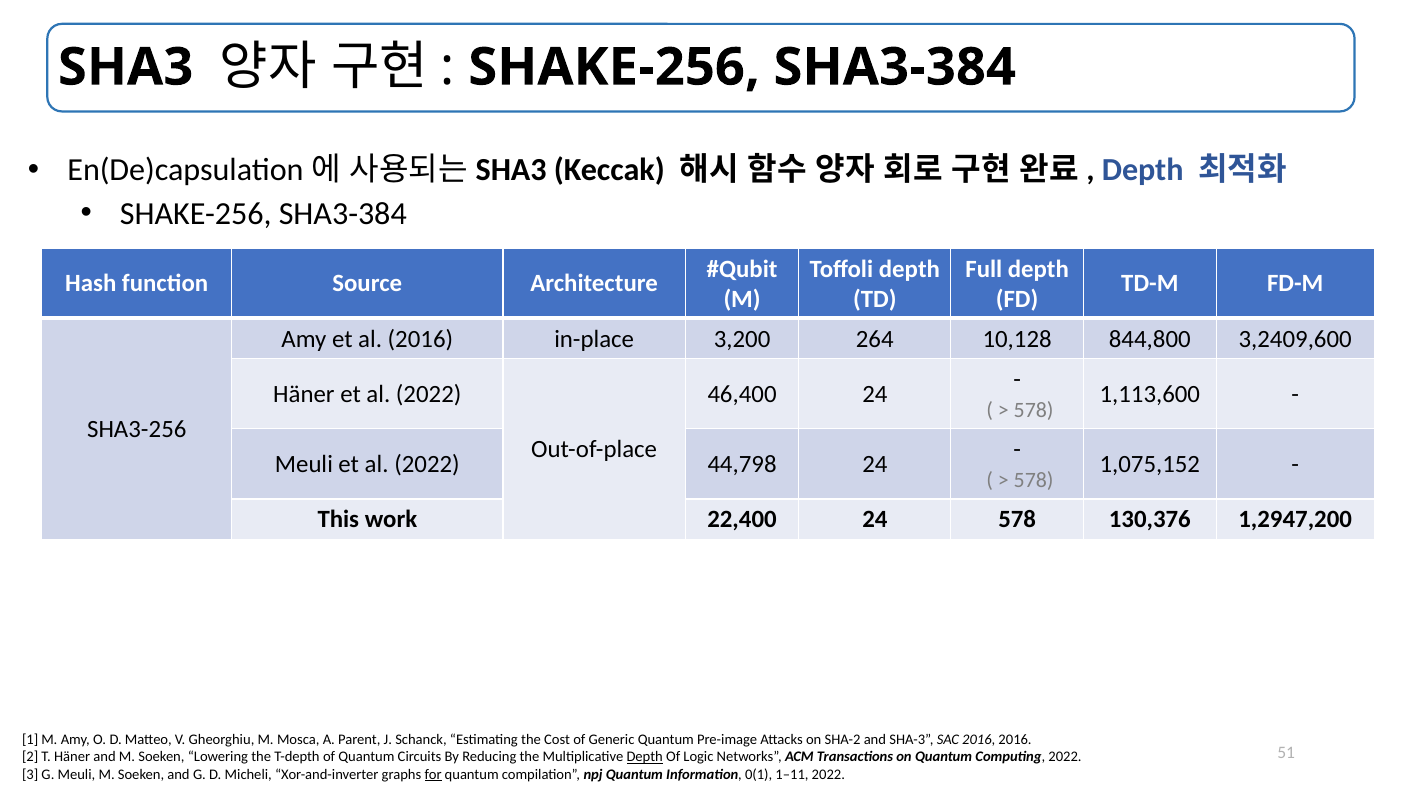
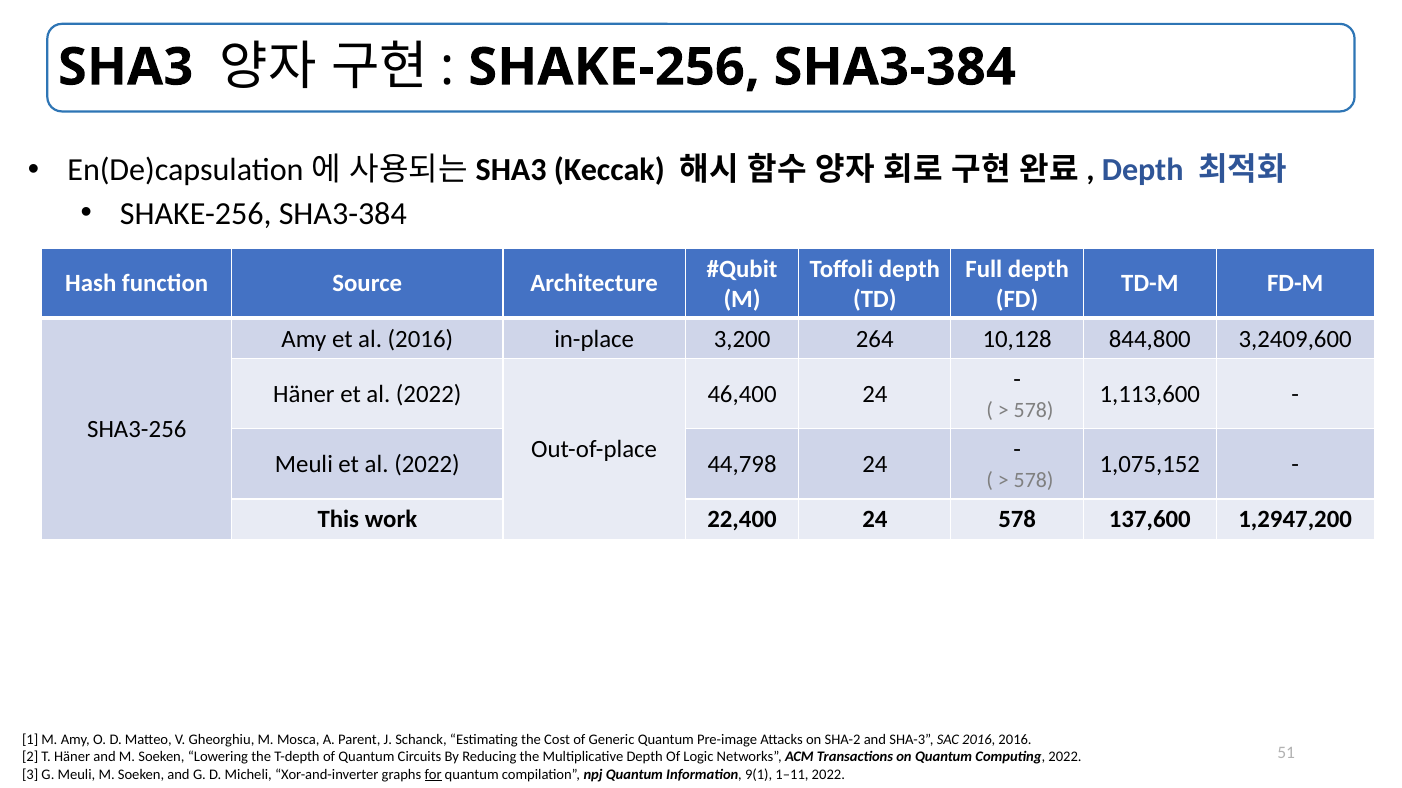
130,376: 130,376 -> 137,600
Depth at (645, 757) underline: present -> none
0(1: 0(1 -> 9(1
